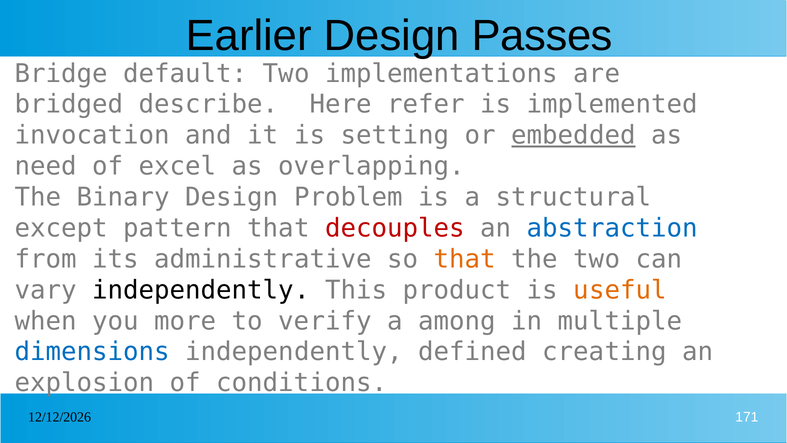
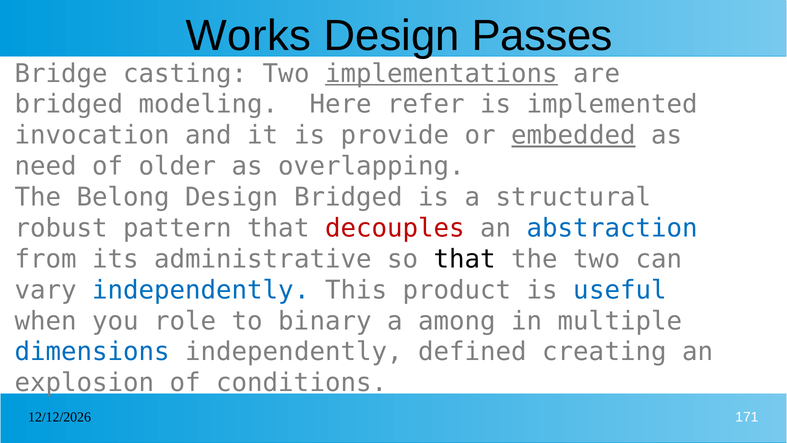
Earlier: Earlier -> Works
default: default -> casting
implementations underline: none -> present
describe: describe -> modeling
setting: setting -> provide
excel: excel -> older
Binary: Binary -> Belong
Design Problem: Problem -> Bridged
except: except -> robust
that at (465, 259) colour: orange -> black
independently at (201, 290) colour: black -> blue
useful colour: orange -> blue
more: more -> role
verify: verify -> binary
